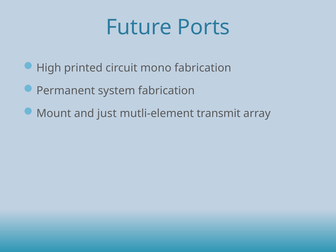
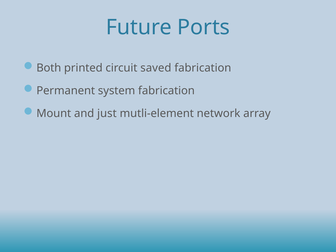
High: High -> Both
mono: mono -> saved
transmit: transmit -> network
